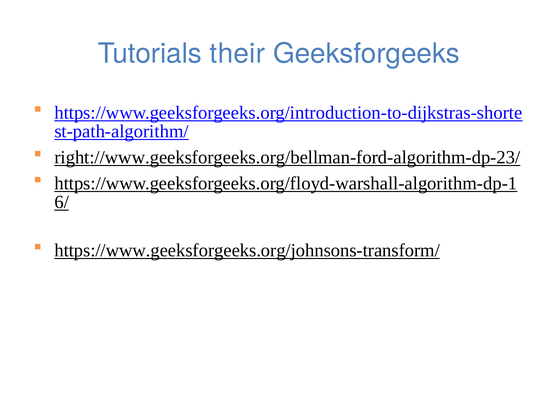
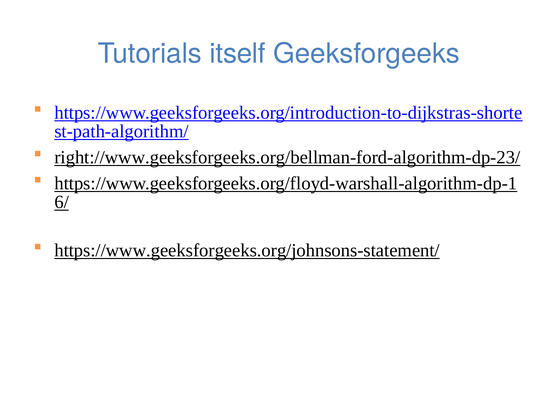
their: their -> itself
https://www.geeksforgeeks.org/johnsons-transform/: https://www.geeksforgeeks.org/johnsons-transform/ -> https://www.geeksforgeeks.org/johnsons-statement/
